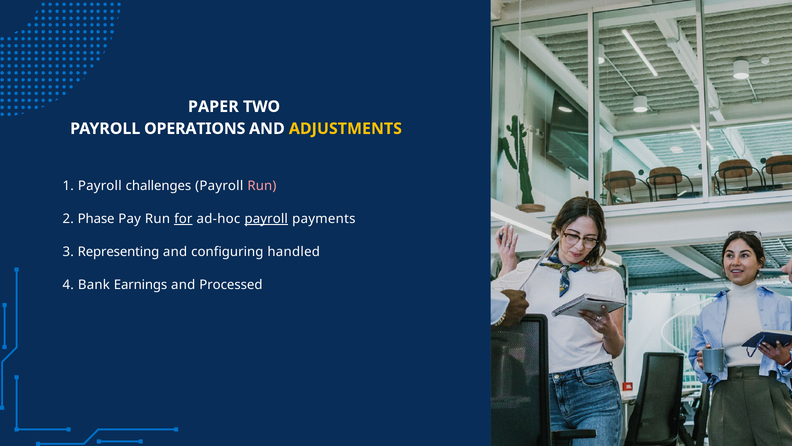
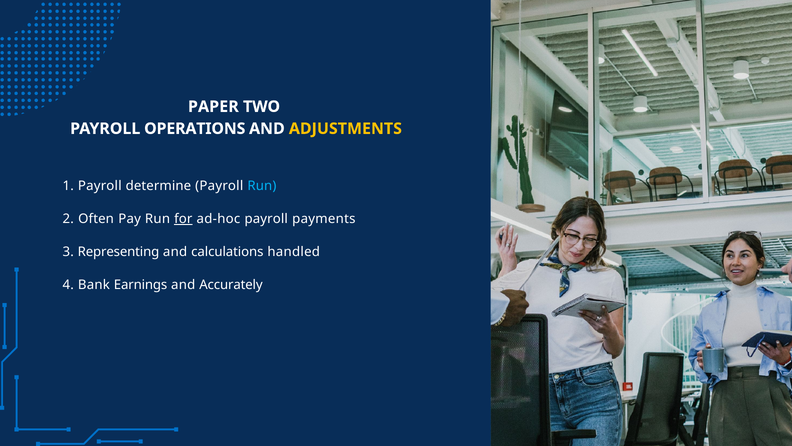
challenges: challenges -> determine
Run at (262, 185) colour: pink -> light blue
Phase: Phase -> Often
payroll at (266, 218) underline: present -> none
configuring: configuring -> calculations
Processed: Processed -> Accurately
